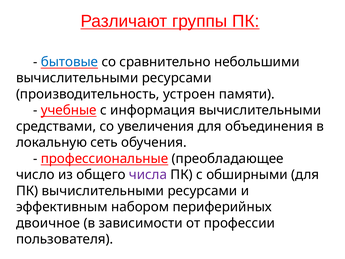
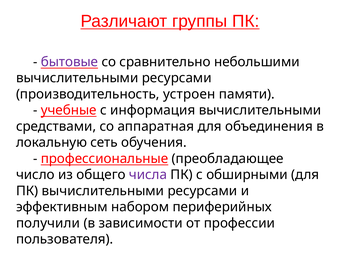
бытовые colour: blue -> purple
увеличения: увеличения -> аппаратная
двоичное: двоичное -> получили
